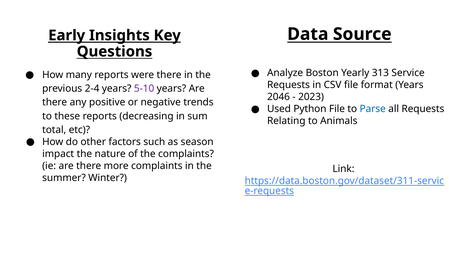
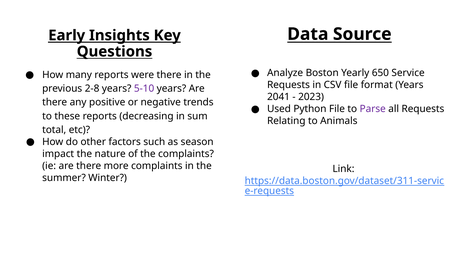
313: 313 -> 650
2-4: 2-4 -> 2-8
2046: 2046 -> 2041
Parse colour: blue -> purple
